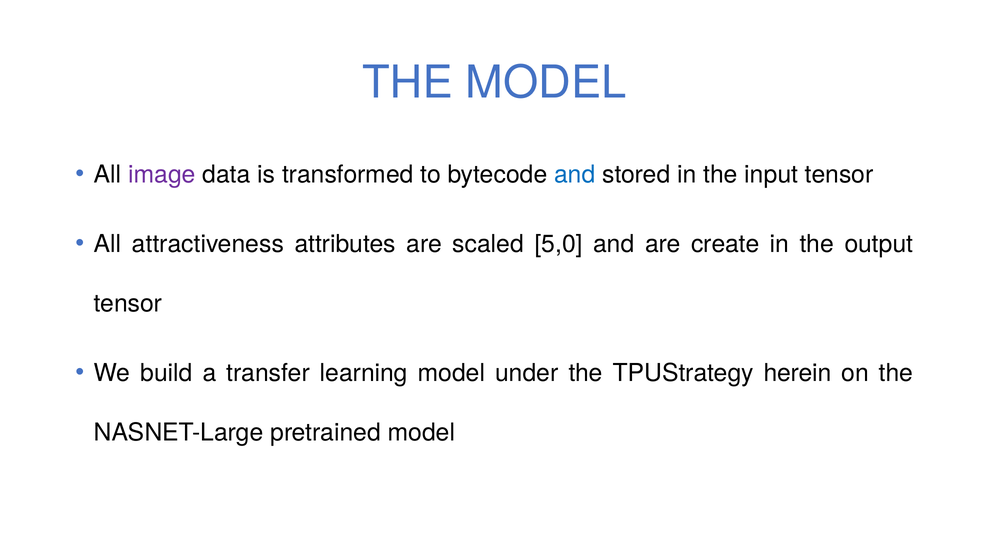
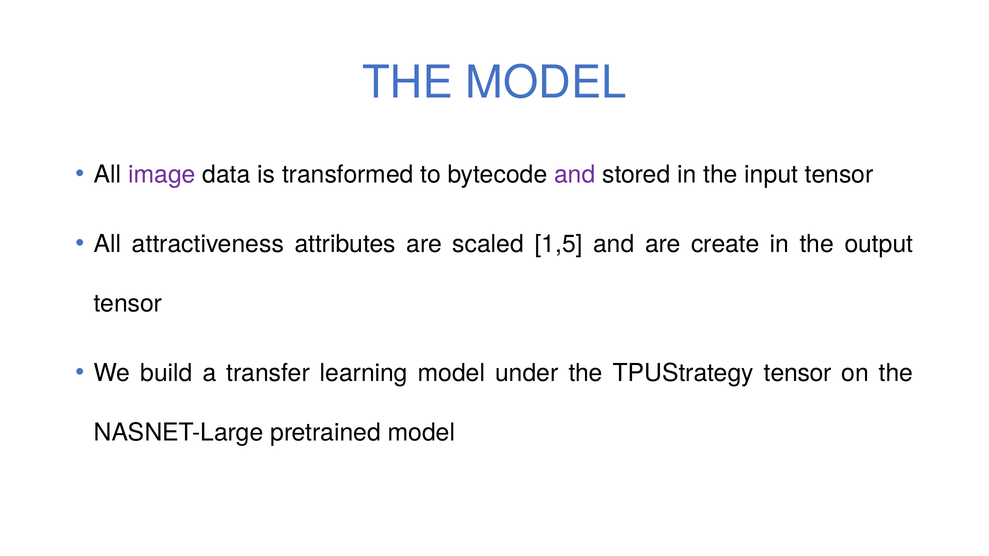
and at (575, 175) colour: blue -> purple
5,0: 5,0 -> 1,5
TPUStrategy herein: herein -> tensor
